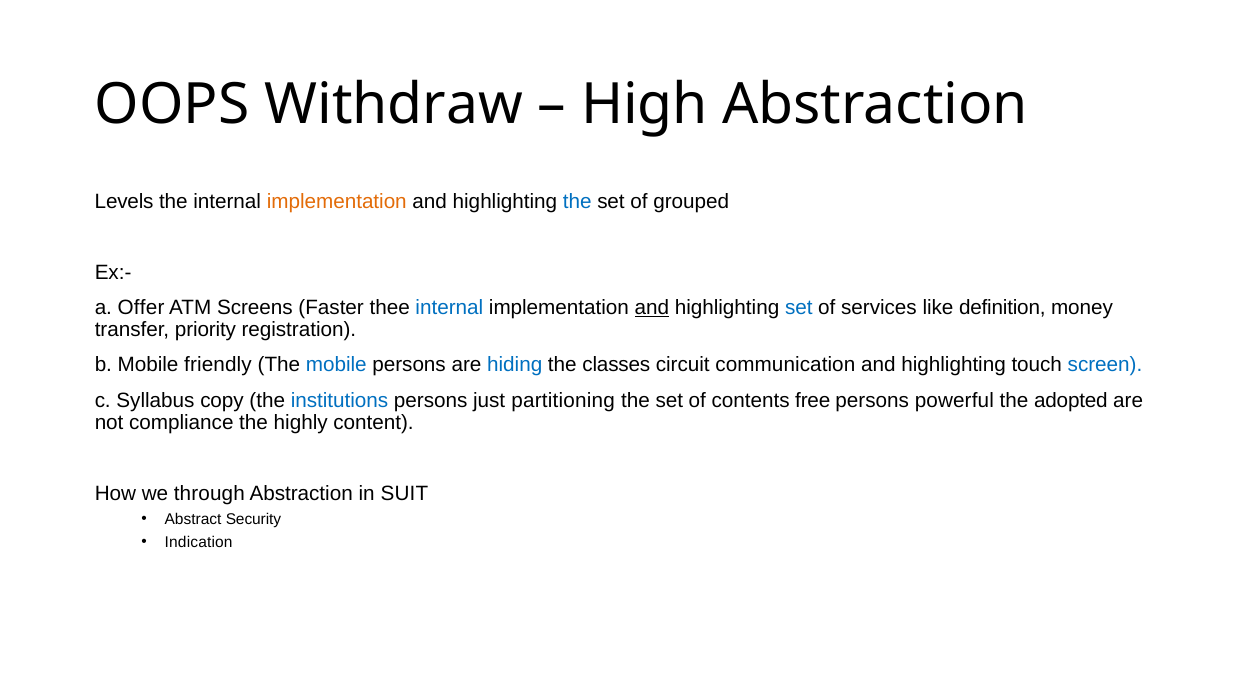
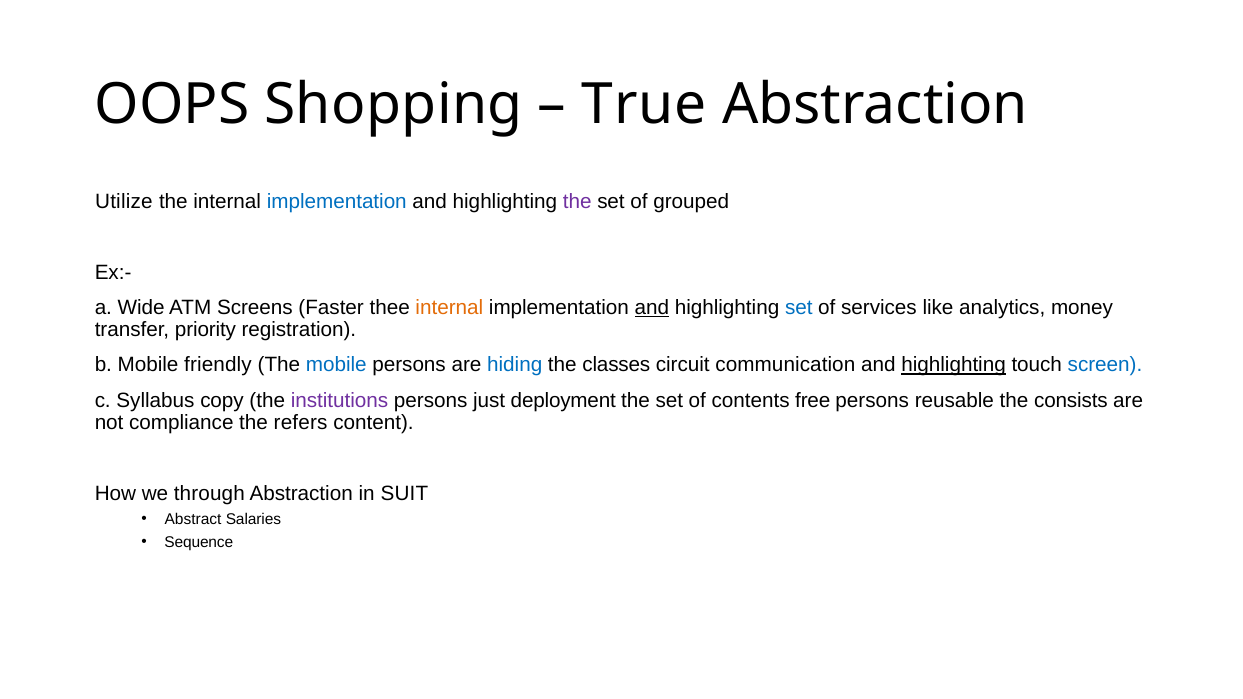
Withdraw: Withdraw -> Shopping
High: High -> True
Levels: Levels -> Utilize
implementation at (337, 202) colour: orange -> blue
the at (577, 202) colour: blue -> purple
Offer: Offer -> Wide
internal at (449, 308) colour: blue -> orange
definition: definition -> analytics
highlighting at (954, 365) underline: none -> present
institutions colour: blue -> purple
partitioning: partitioning -> deployment
powerful: powerful -> reusable
adopted: adopted -> consists
highly: highly -> refers
Security: Security -> Salaries
Indication: Indication -> Sequence
